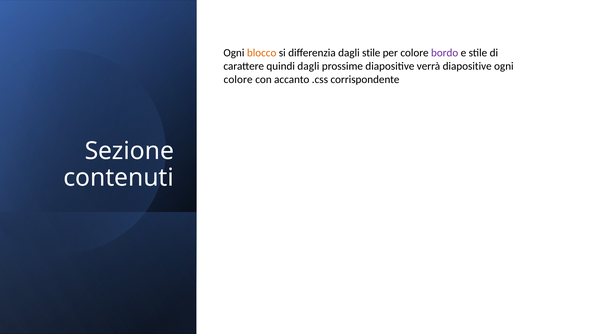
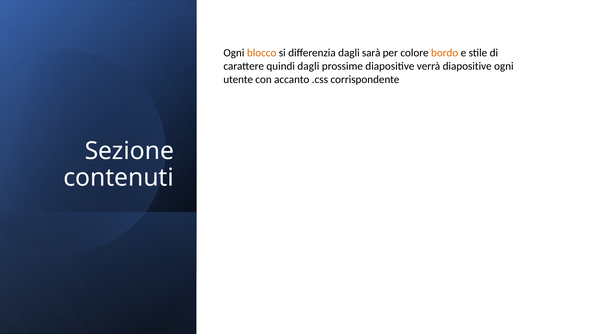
dagli stile: stile -> sarà
bordo colour: purple -> orange
colore at (238, 79): colore -> utente
